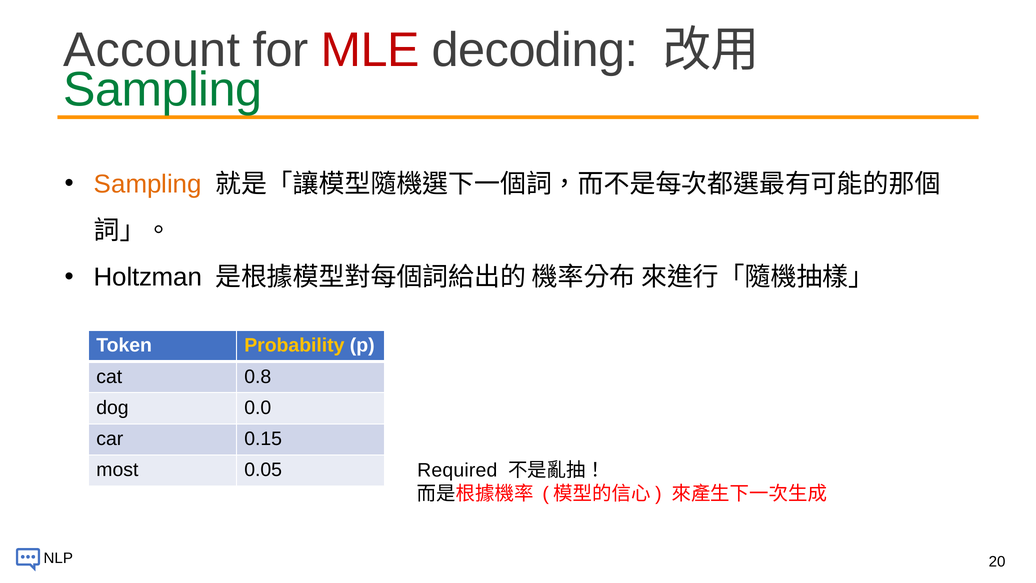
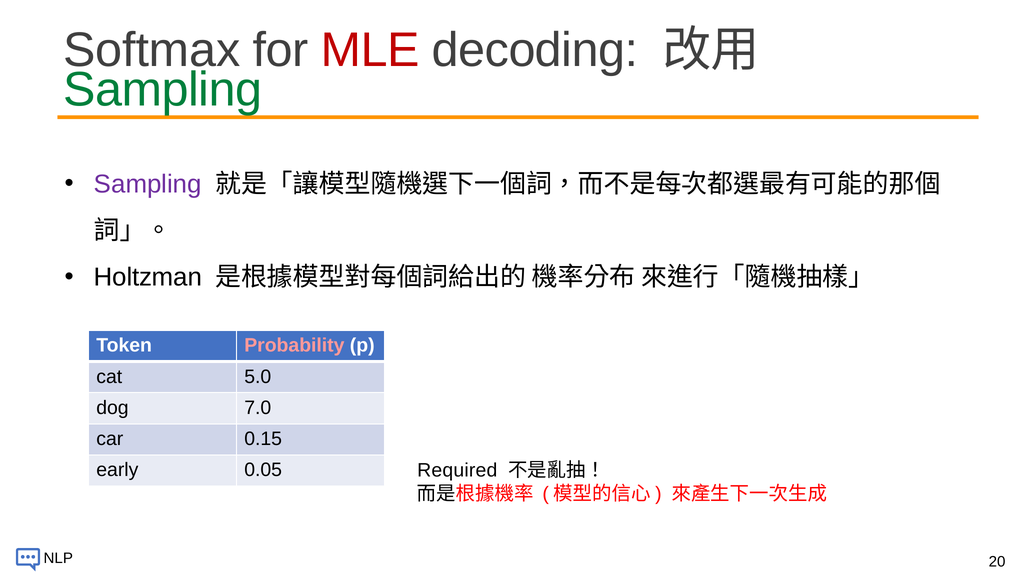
Account: Account -> Softmax
Sampling at (148, 184) colour: orange -> purple
Probability colour: yellow -> pink
0.8: 0.8 -> 5.0
0.0: 0.0 -> 7.0
most: most -> early
